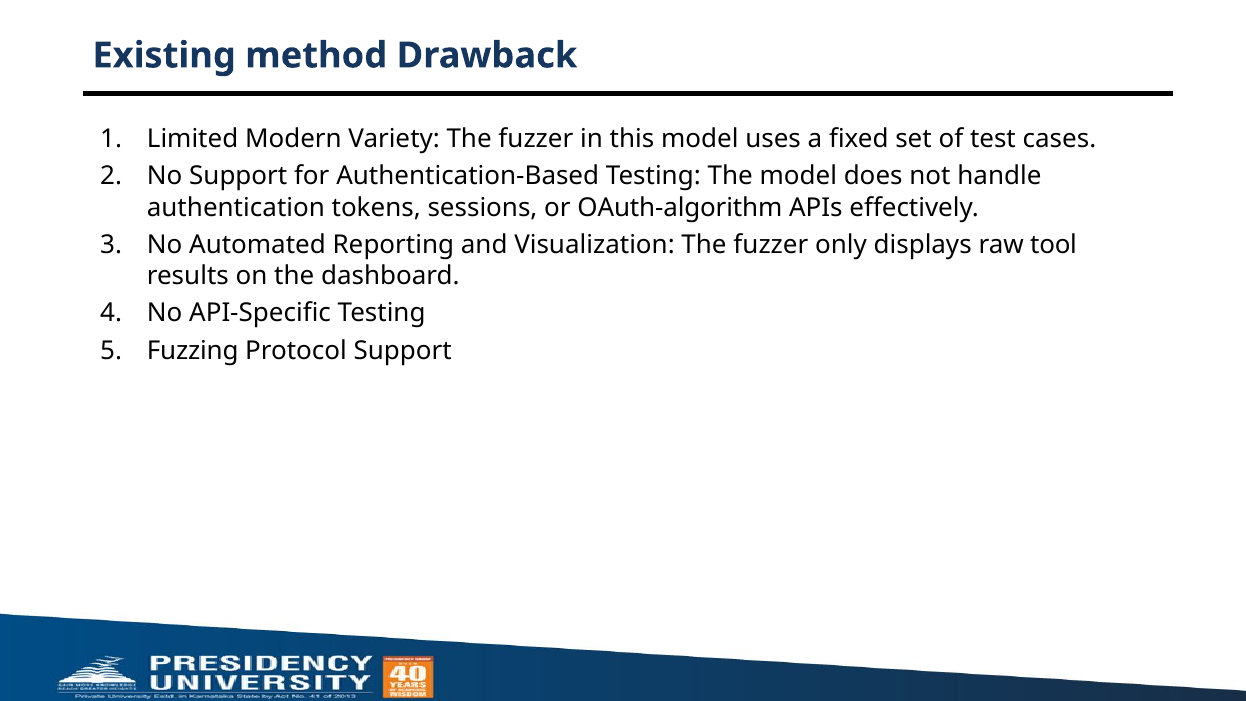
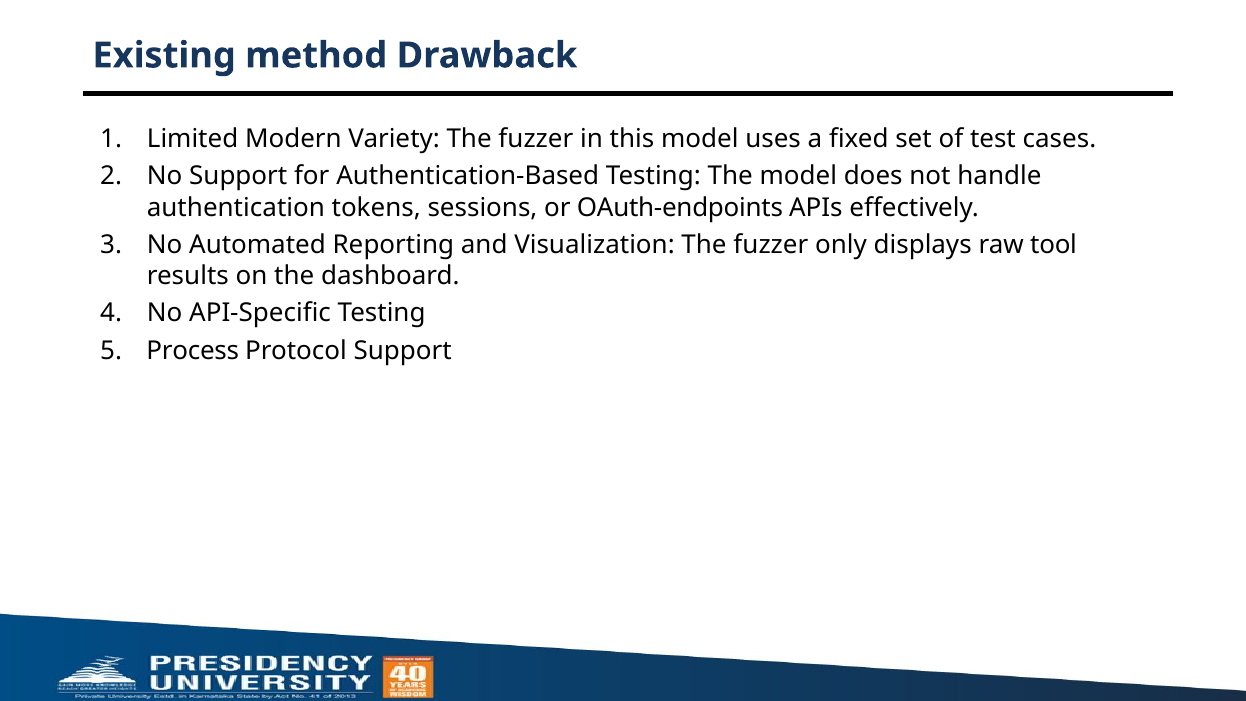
OAuth-algorithm: OAuth-algorithm -> OAuth-endpoints
Fuzzing: Fuzzing -> Process
